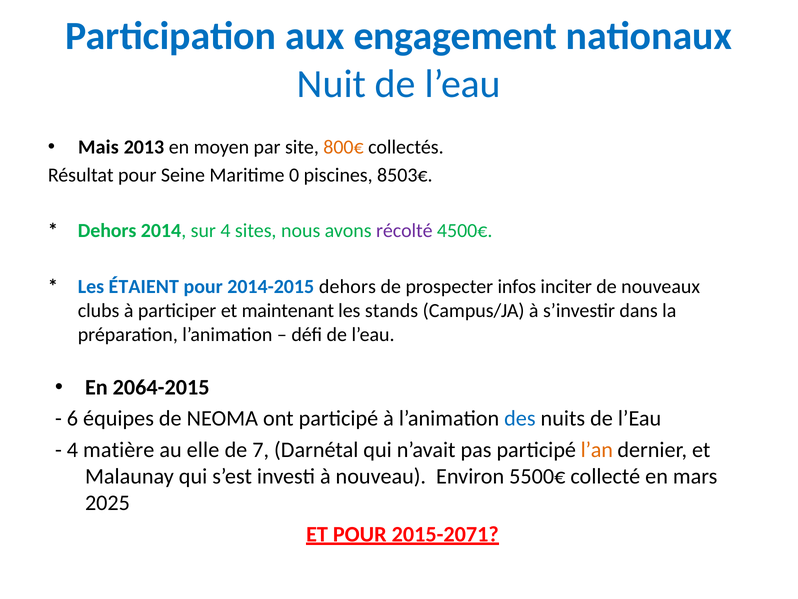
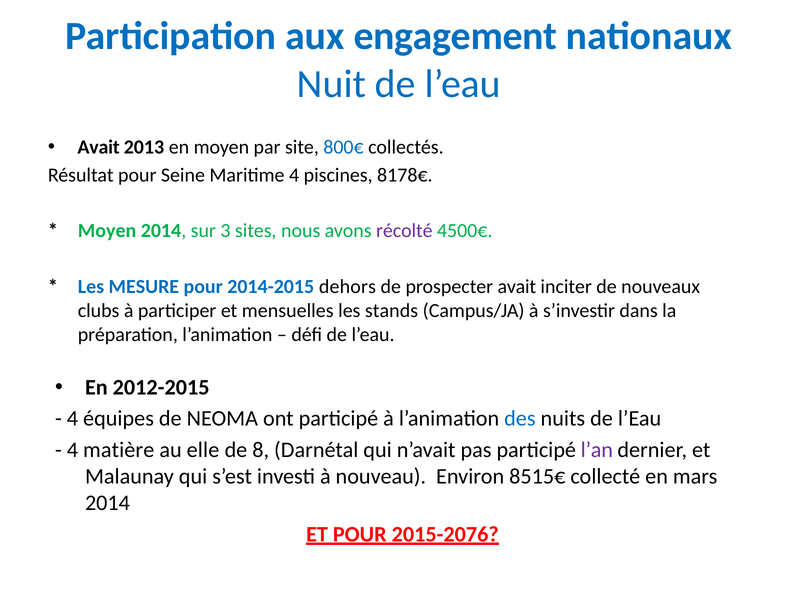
Mais at (98, 147): Mais -> Avait
800€ colour: orange -> blue
Maritime 0: 0 -> 4
8503€: 8503€ -> 8178€
Dehors at (107, 231): Dehors -> Moyen
sur 4: 4 -> 3
ÉTAIENT: ÉTAIENT -> MESURE
prospecter infos: infos -> avait
maintenant: maintenant -> mensuelles
2064-2015: 2064-2015 -> 2012-2015
6 at (72, 418): 6 -> 4
7: 7 -> 8
l’an colour: orange -> purple
5500€: 5500€ -> 8515€
2025 at (107, 503): 2025 -> 2014
2015-2071: 2015-2071 -> 2015-2076
